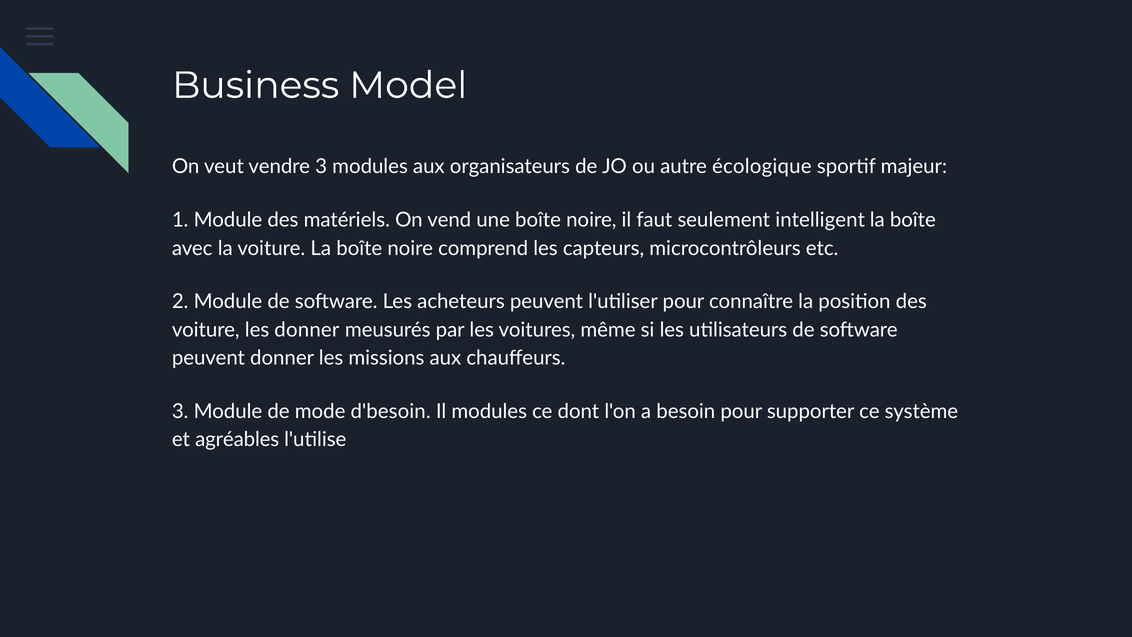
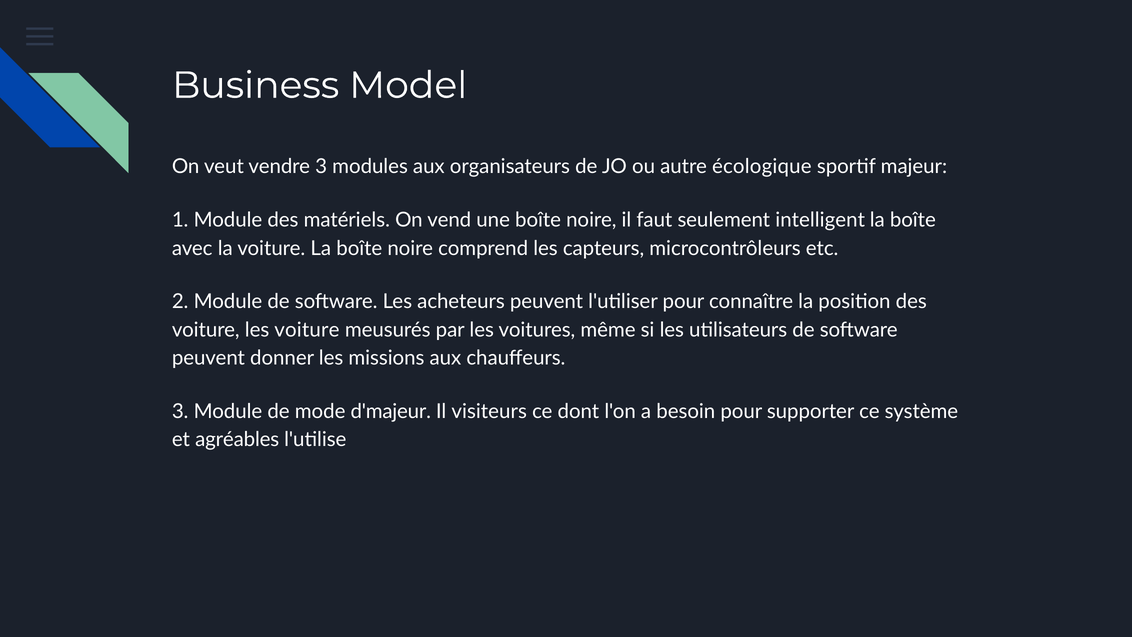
les donner: donner -> voiture
d'besoin: d'besoin -> d'majeur
Il modules: modules -> visiteurs
